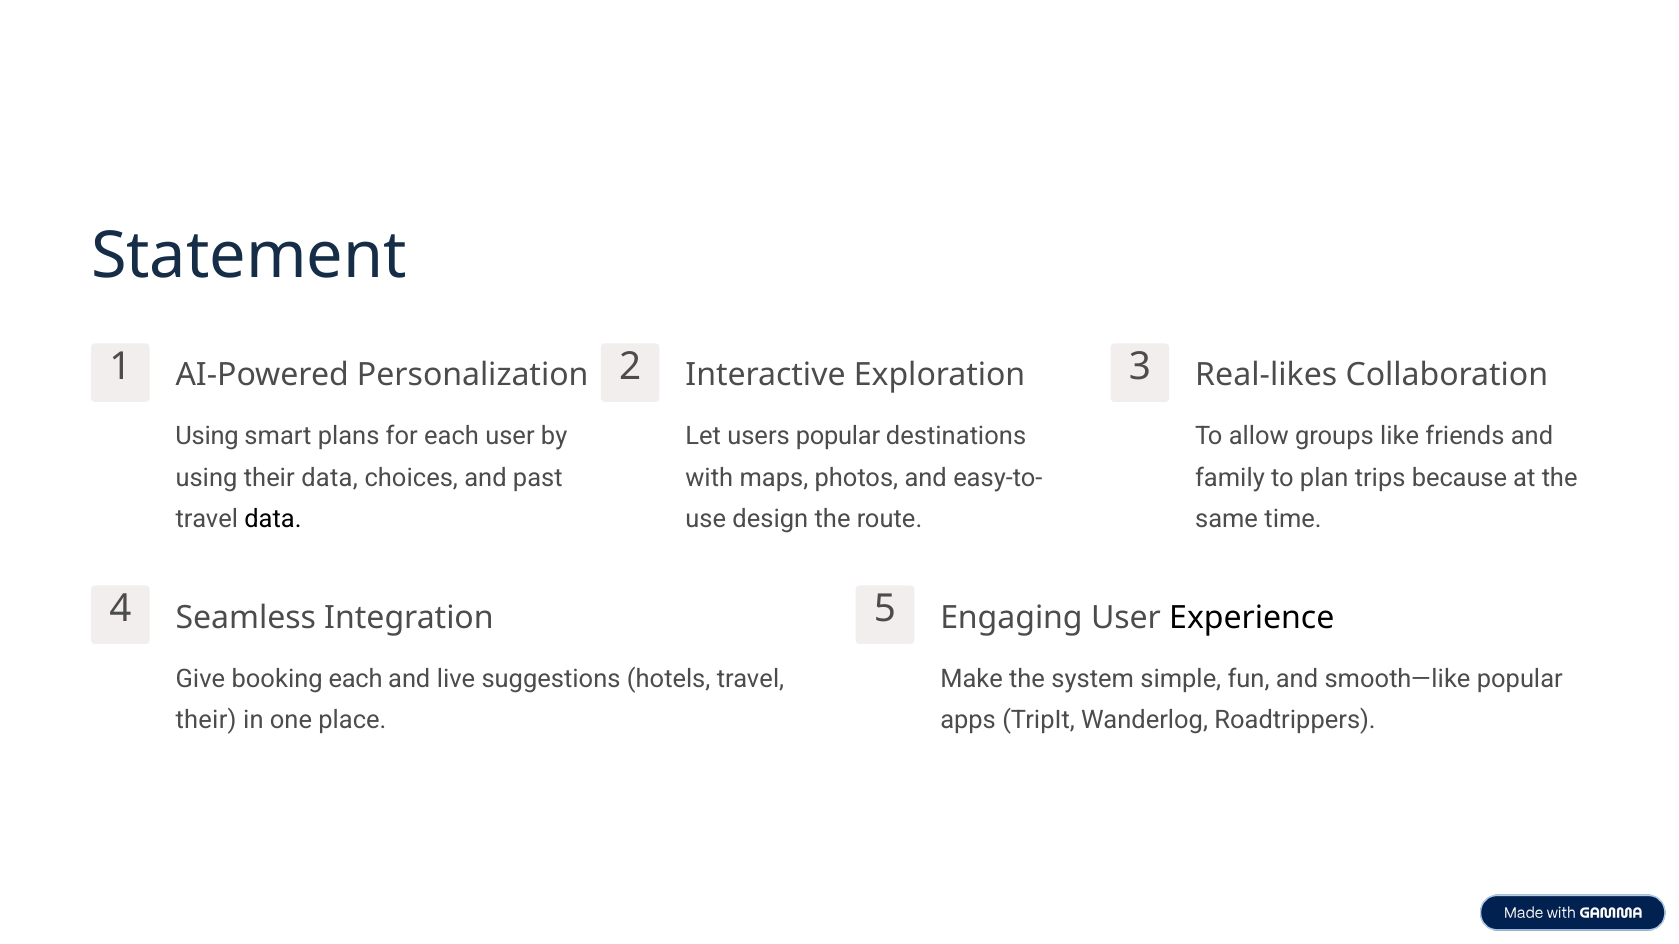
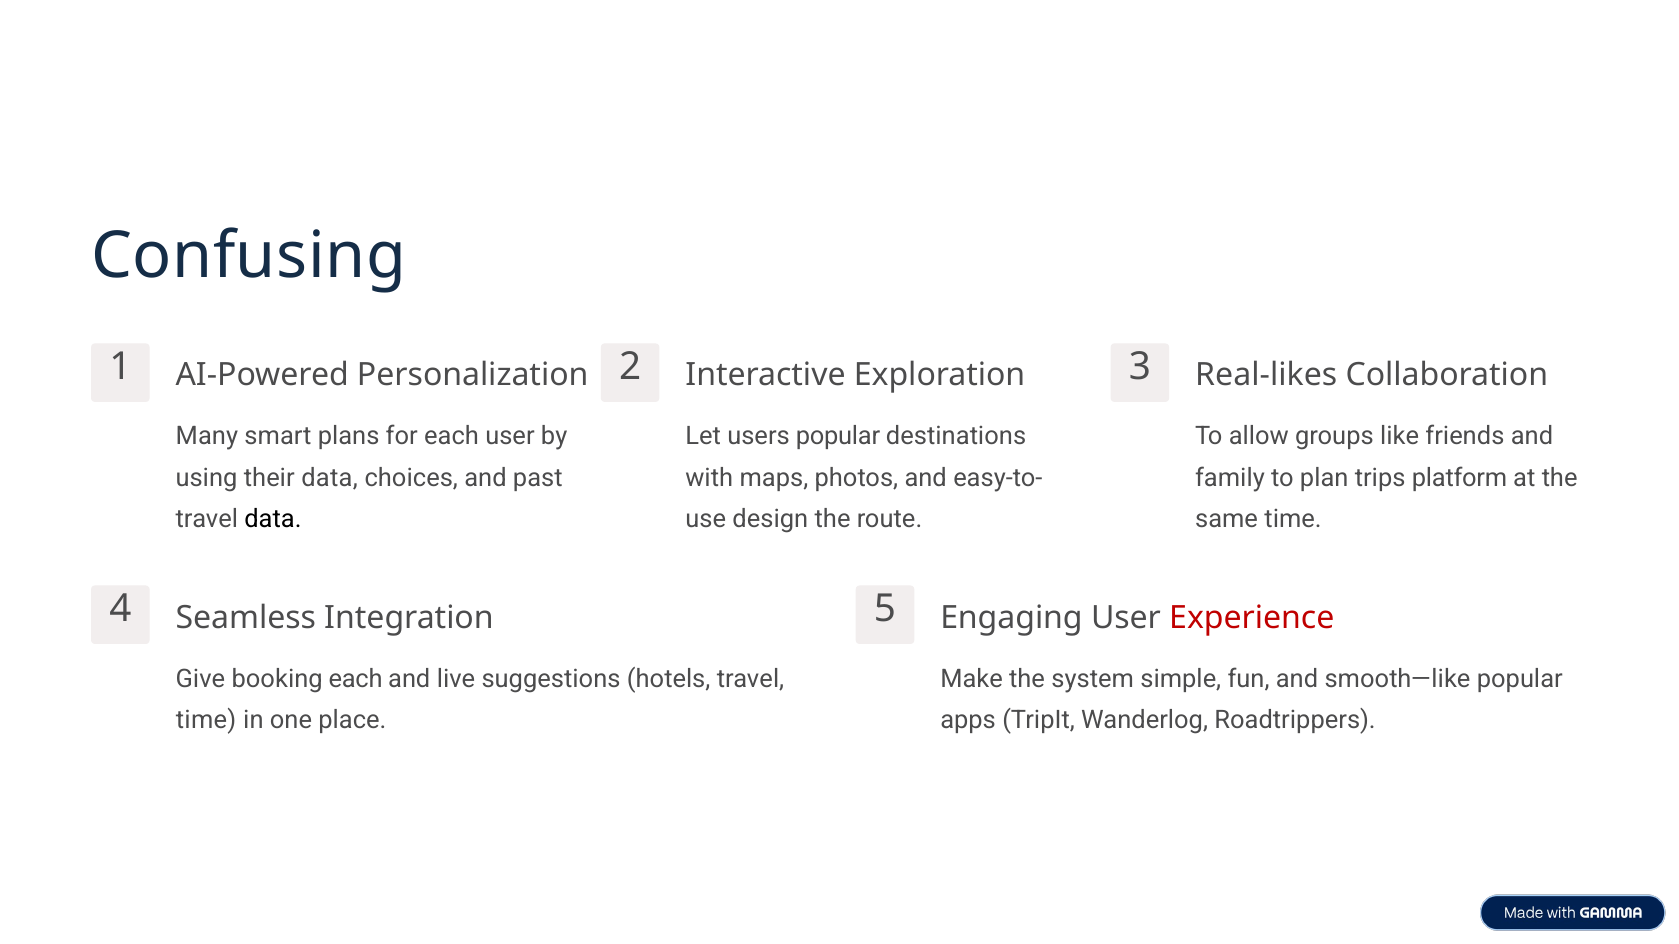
Statement: Statement -> Confusing
Using at (207, 437): Using -> Many
because: because -> platform
Experience colour: black -> red
their at (206, 720): their -> time
